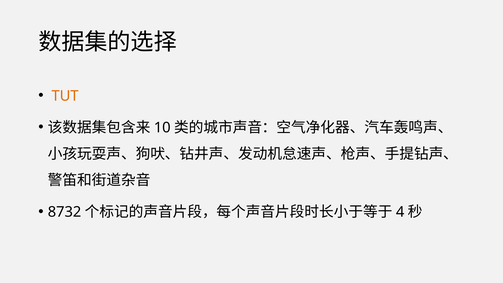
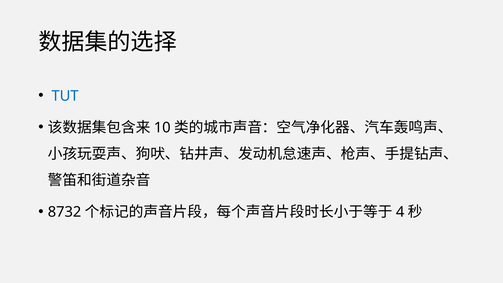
TUT colour: orange -> blue
